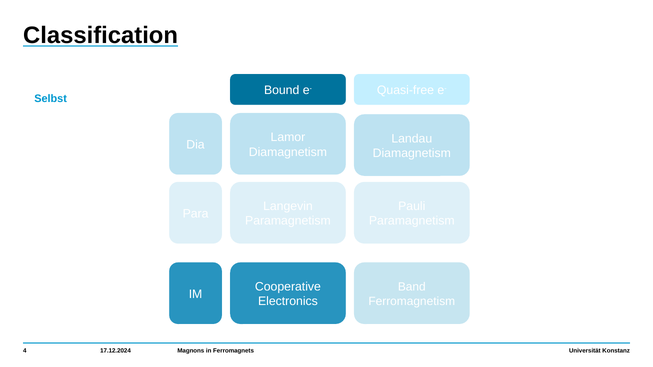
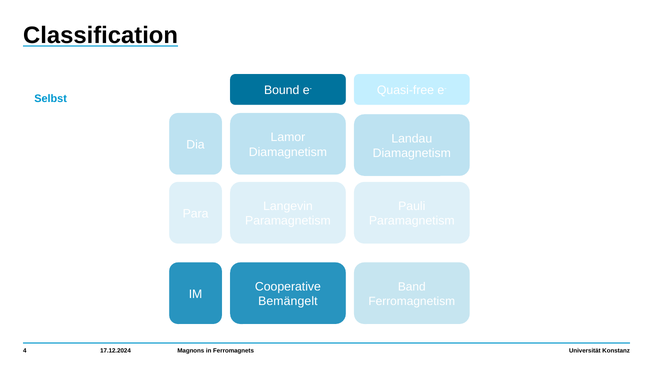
Electronics: Electronics -> Bemängelt
